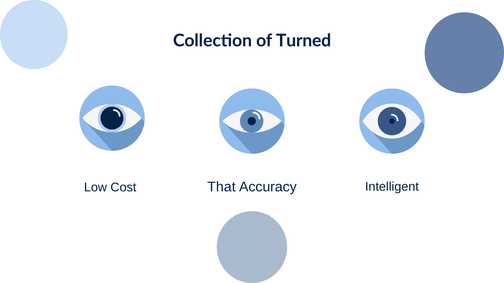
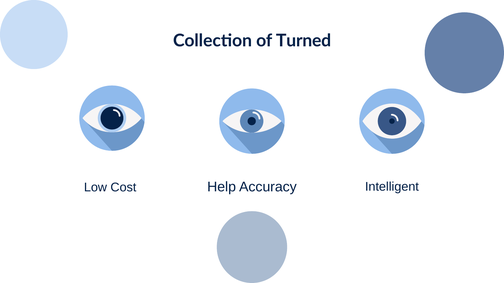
That: That -> Help
